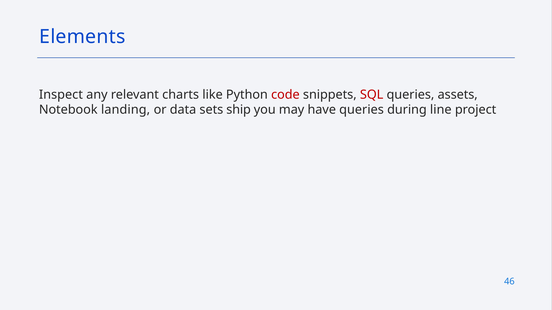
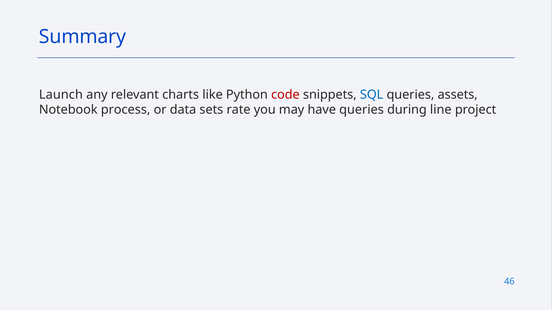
Elements: Elements -> Summary
Inspect: Inspect -> Launch
SQL colour: red -> blue
landing: landing -> process
ship: ship -> rate
